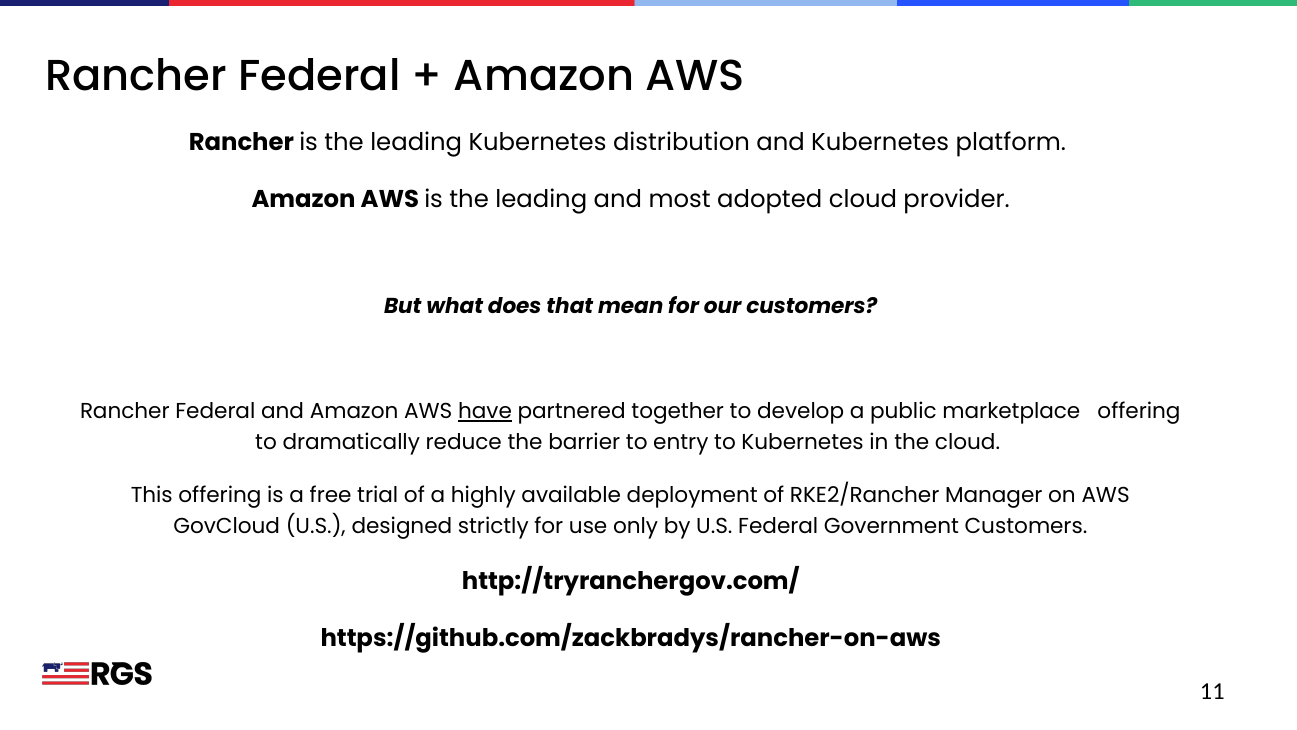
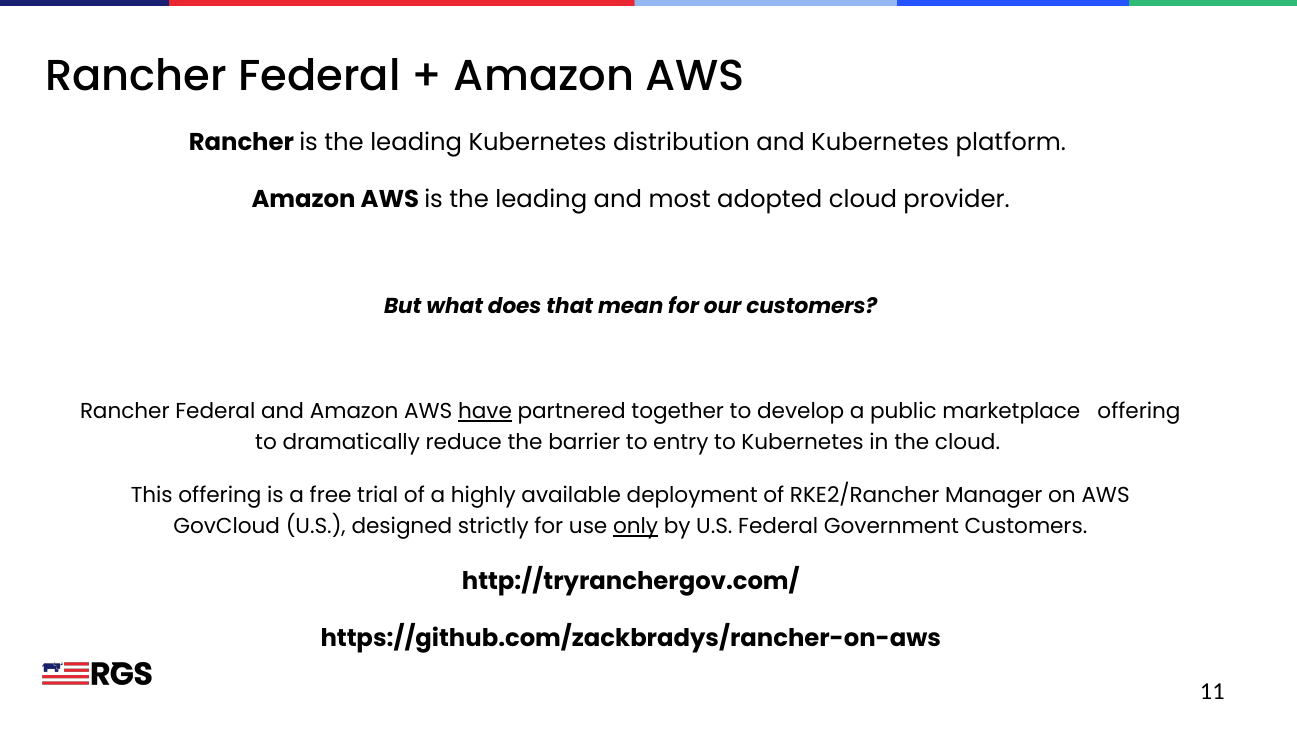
only underline: none -> present
